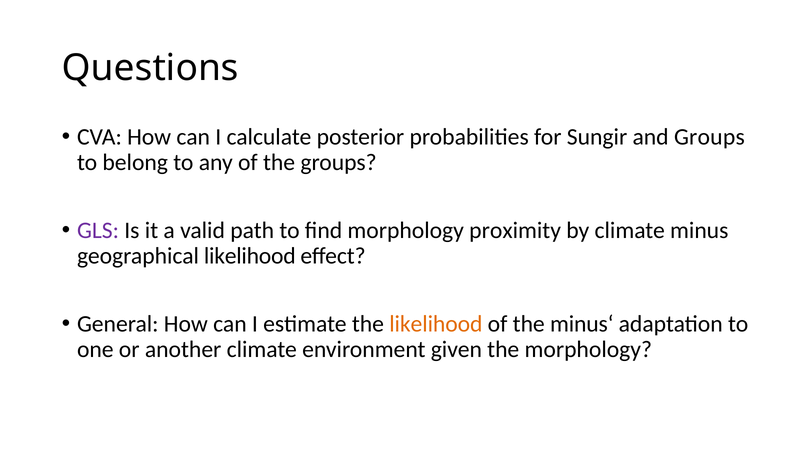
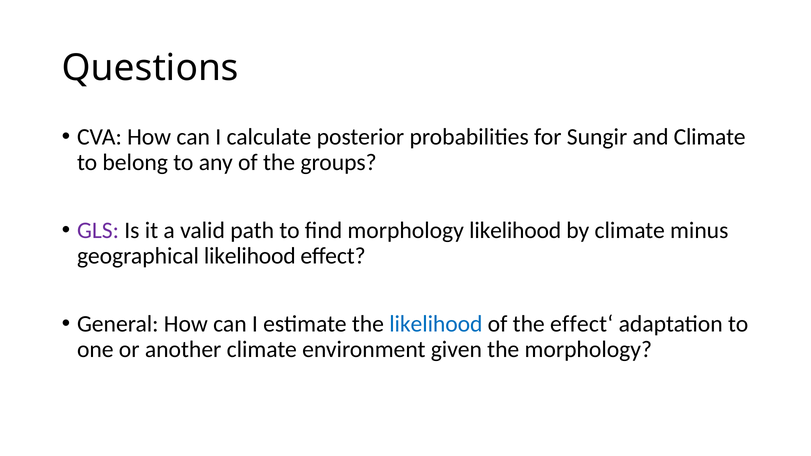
and Groups: Groups -> Climate
morphology proximity: proximity -> likelihood
likelihood at (436, 324) colour: orange -> blue
minus‘: minus‘ -> effect‘
